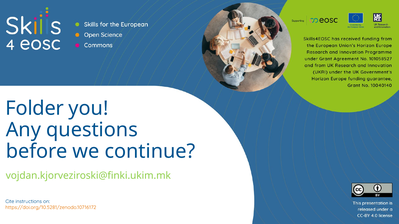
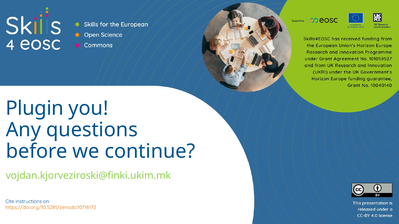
Folder: Folder -> Plugin
